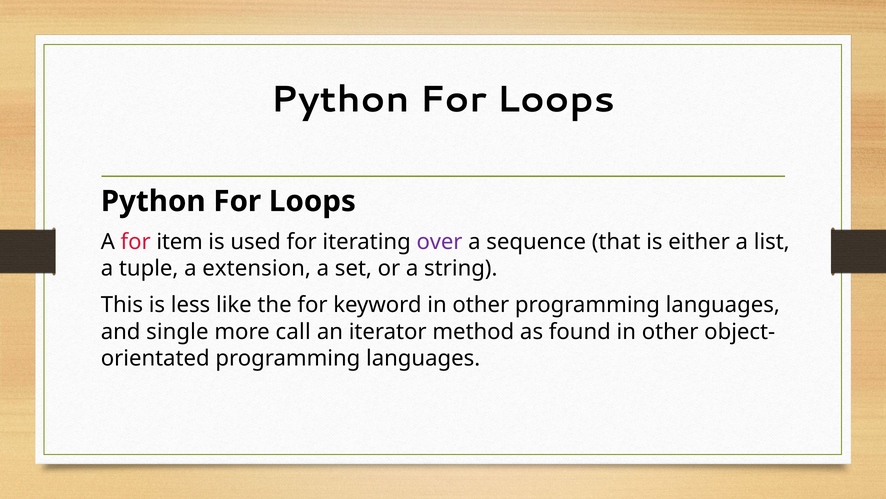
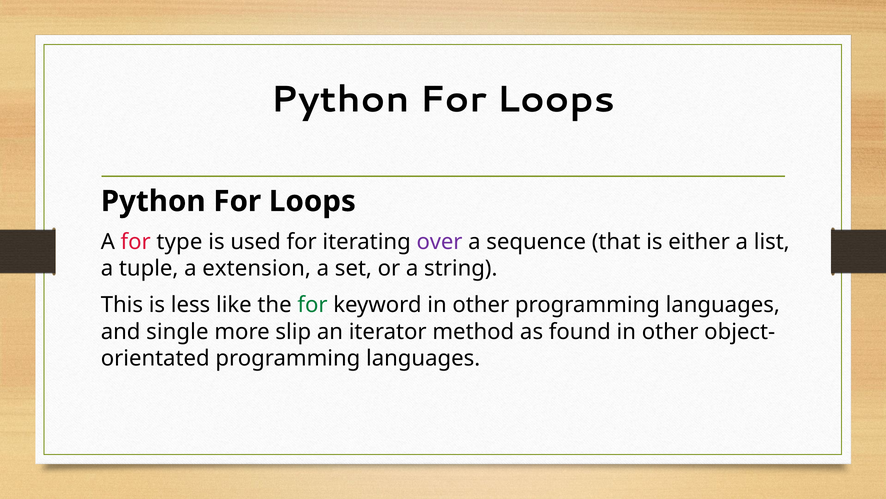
item: item -> type
for at (313, 305) colour: black -> green
call: call -> slip
